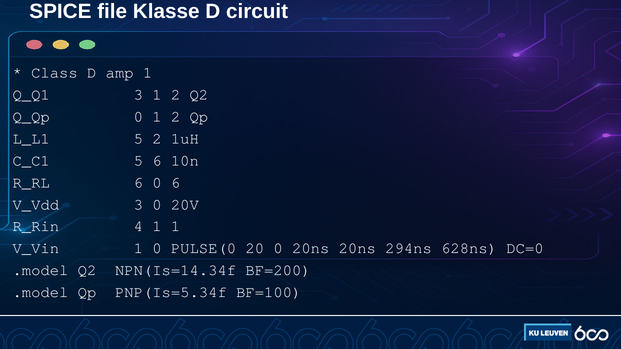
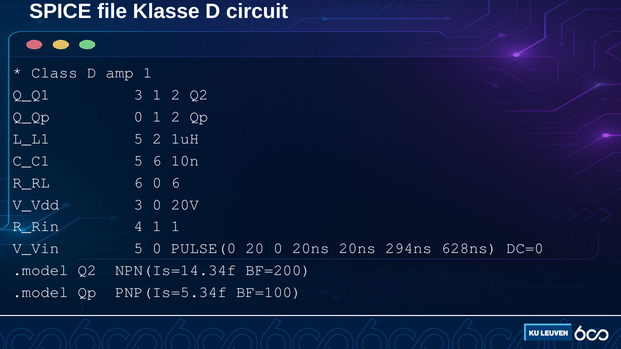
V_Vin 1: 1 -> 5
